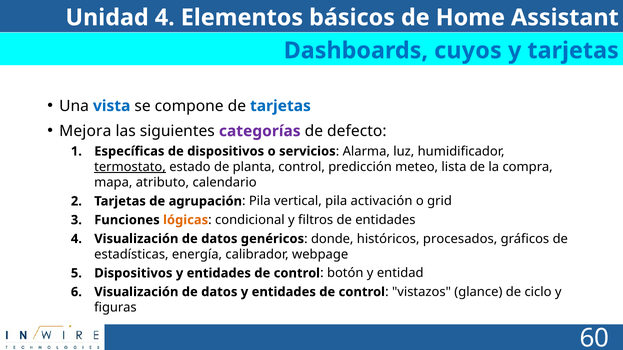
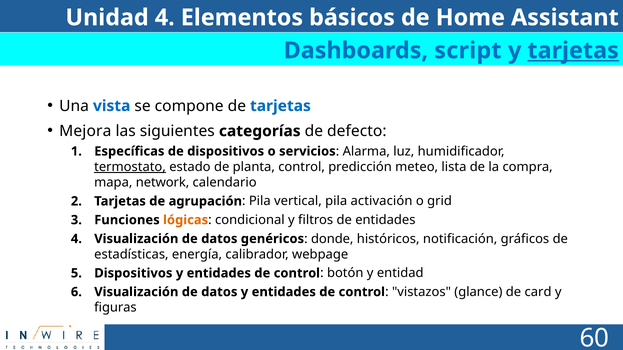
cuyos: cuyos -> script
tarjetas at (573, 51) underline: none -> present
categorías colour: purple -> black
atributo: atributo -> network
procesados: procesados -> notificación
ciclo: ciclo -> card
